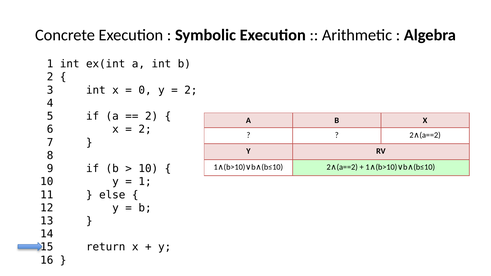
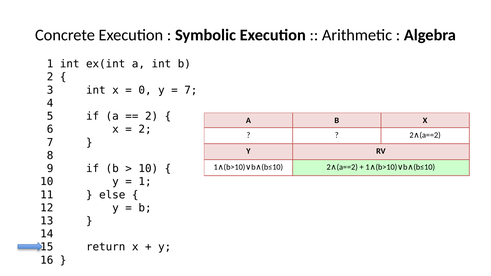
2 at (191, 90): 2 -> 7
